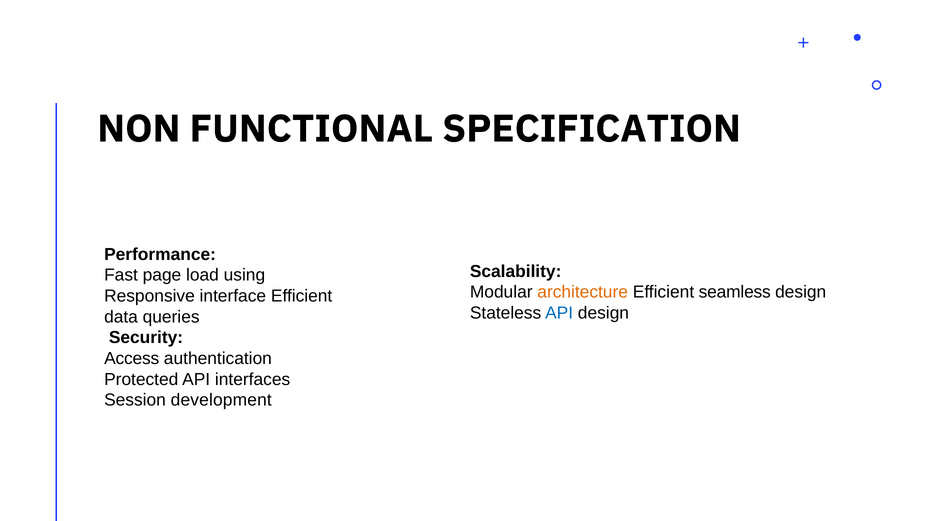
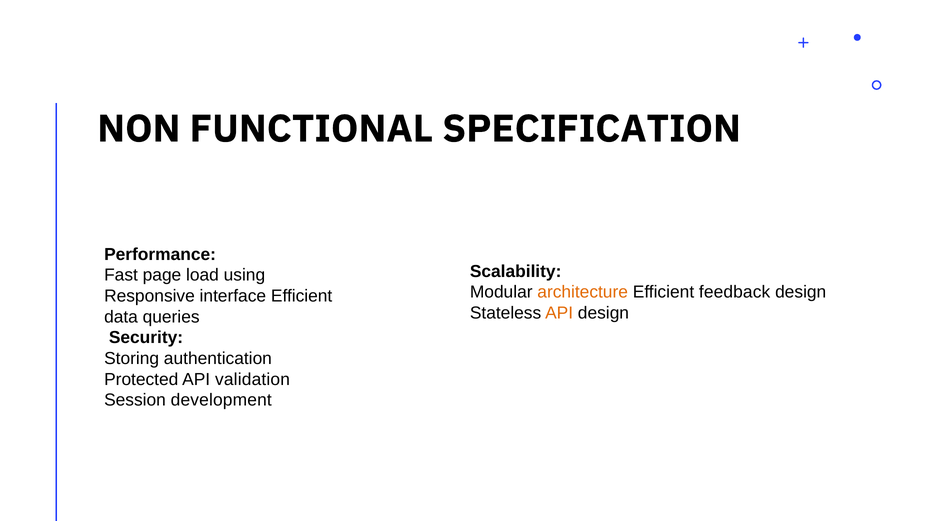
seamless: seamless -> feedback
API at (559, 313) colour: blue -> orange
Access: Access -> Storing
interfaces: interfaces -> validation
